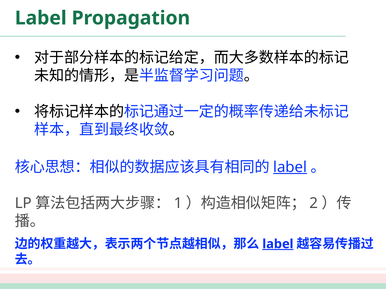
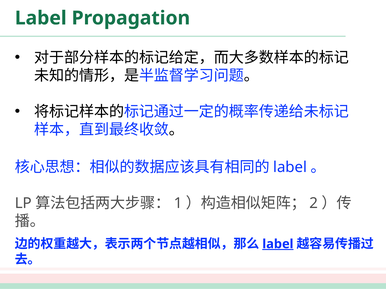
label at (290, 167) underline: present -> none
